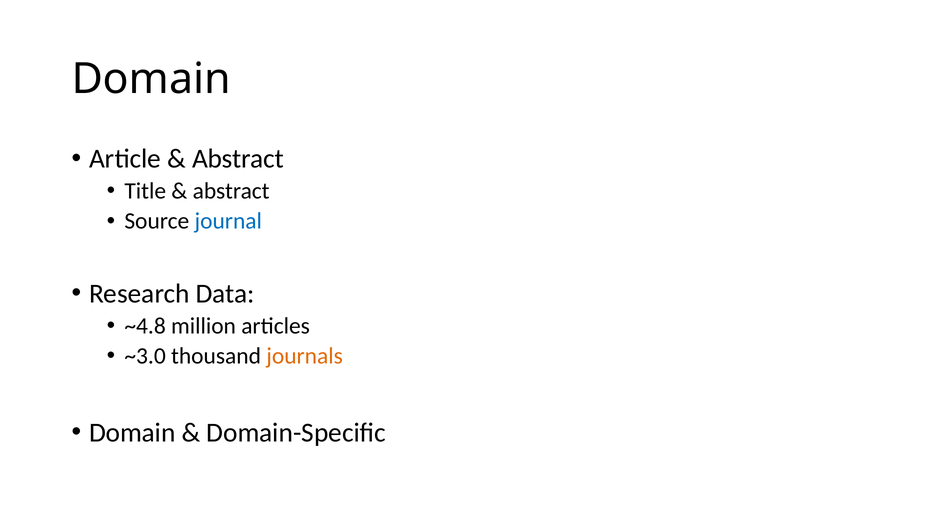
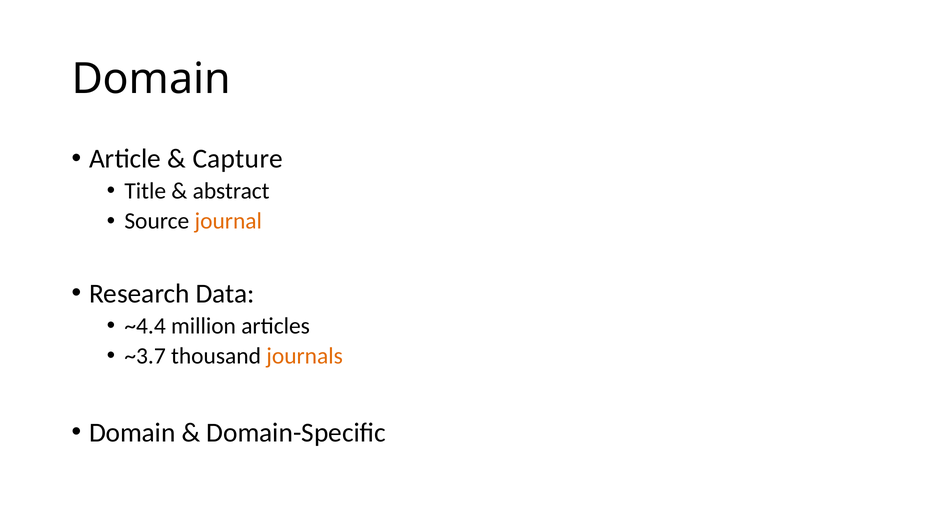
Abstract at (238, 159): Abstract -> Capture
journal colour: blue -> orange
~4.8: ~4.8 -> ~4.4
~3.0: ~3.0 -> ~3.7
